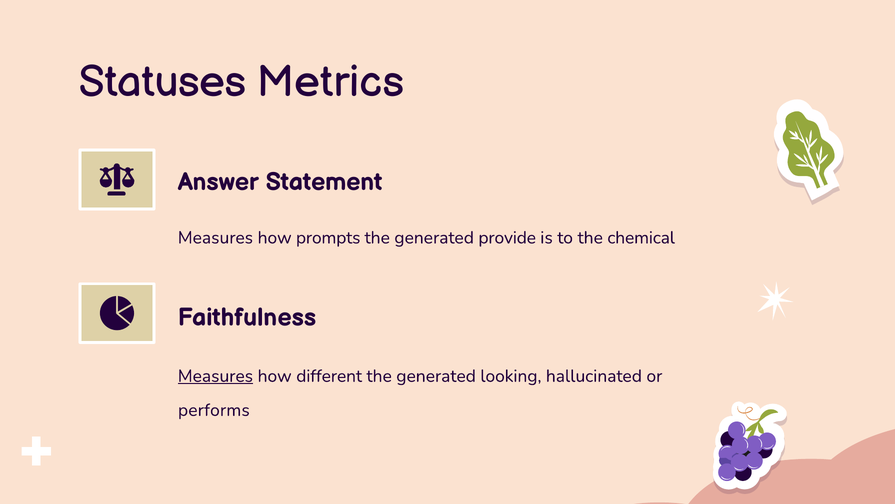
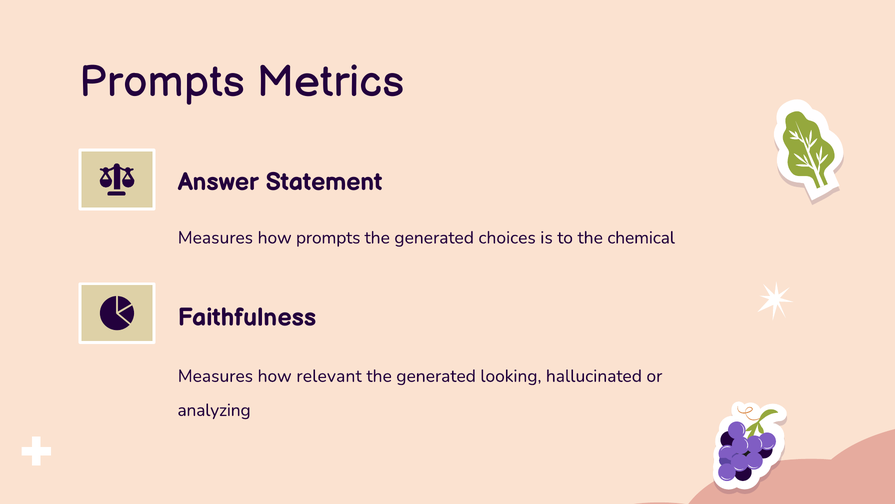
Statuses at (162, 82): Statuses -> Prompts
provide: provide -> choices
Measures at (215, 376) underline: present -> none
different: different -> relevant
performs: performs -> analyzing
